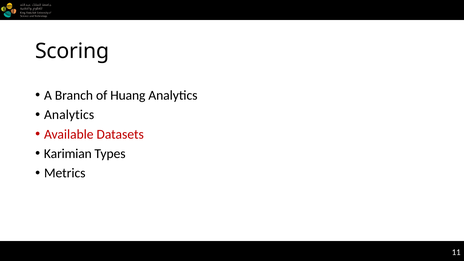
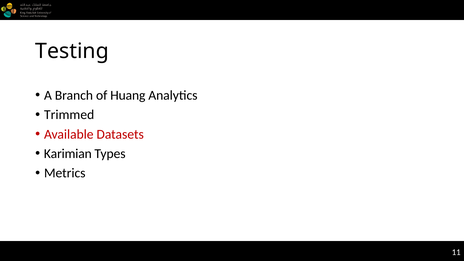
Scoring: Scoring -> Testing
Analytics at (69, 115): Analytics -> Trimmed
